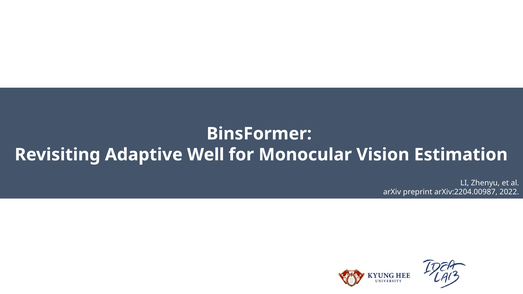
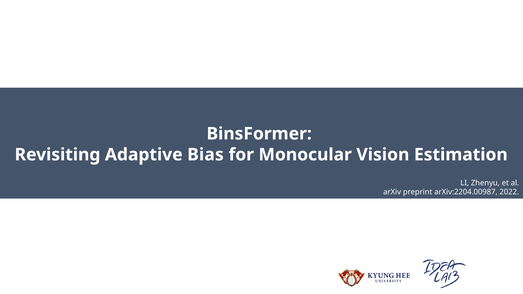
Well: Well -> Bias
